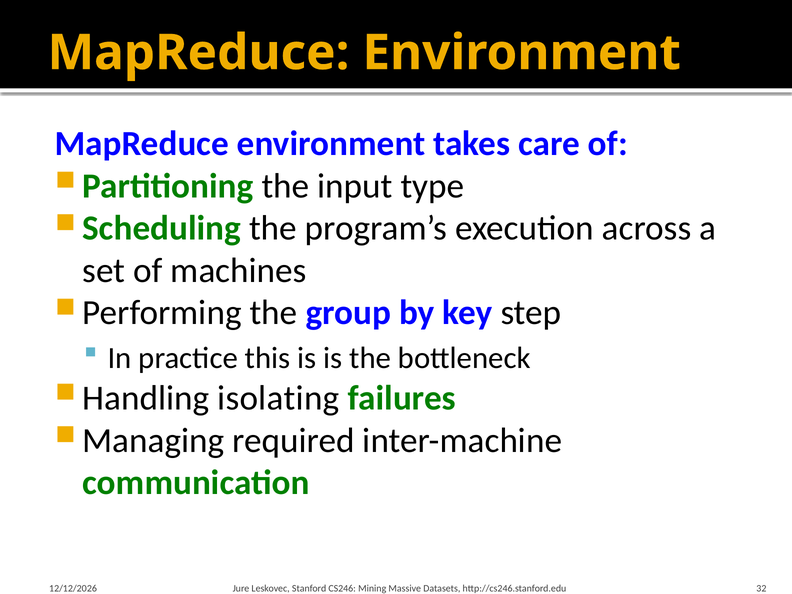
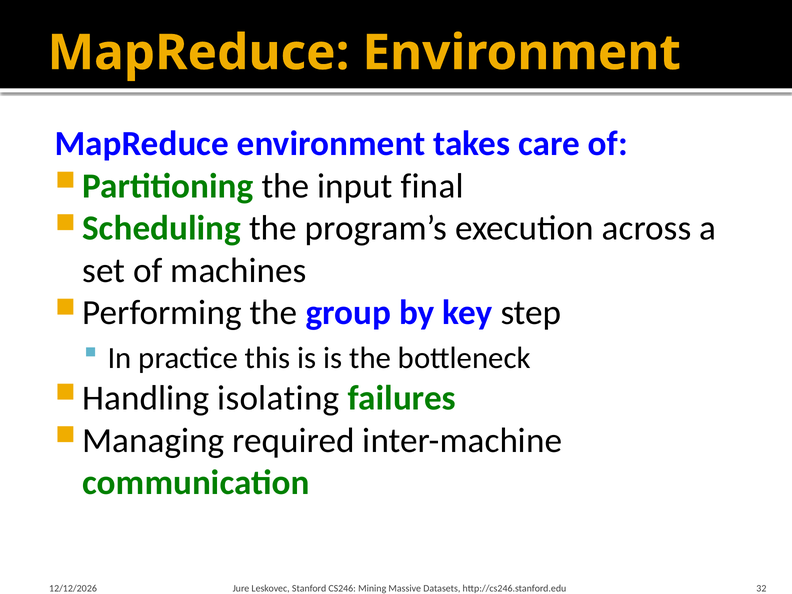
type: type -> final
